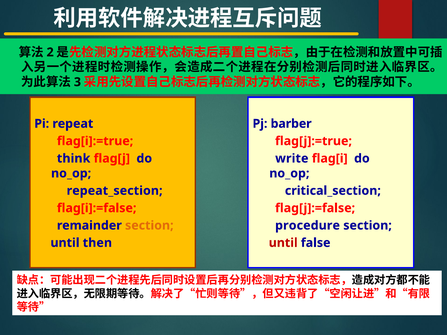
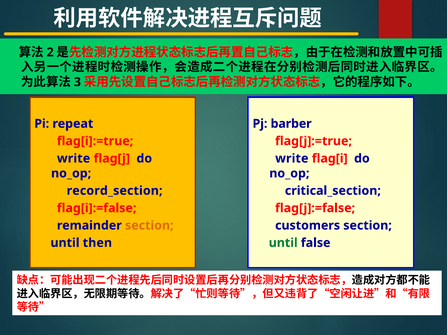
think at (74, 159): think -> write
repeat_section: repeat_section -> record_section
procedure: procedure -> customers
until at (283, 243) colour: red -> green
